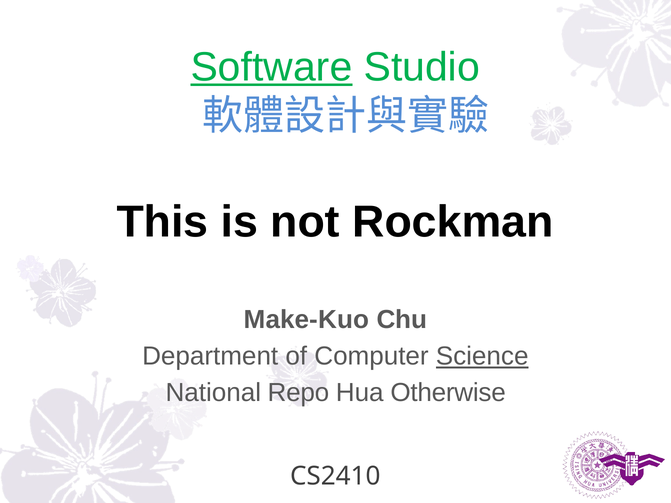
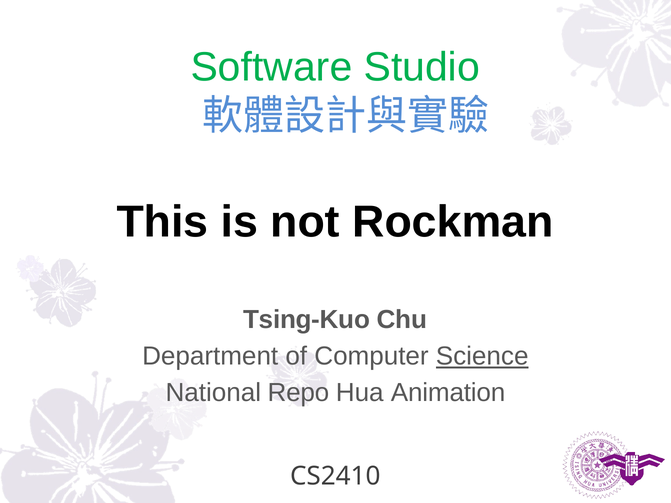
Software underline: present -> none
Make-Kuo: Make-Kuo -> Tsing-Kuo
Otherwise: Otherwise -> Animation
